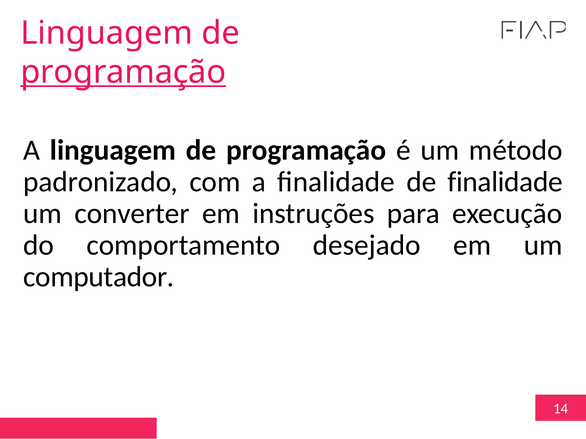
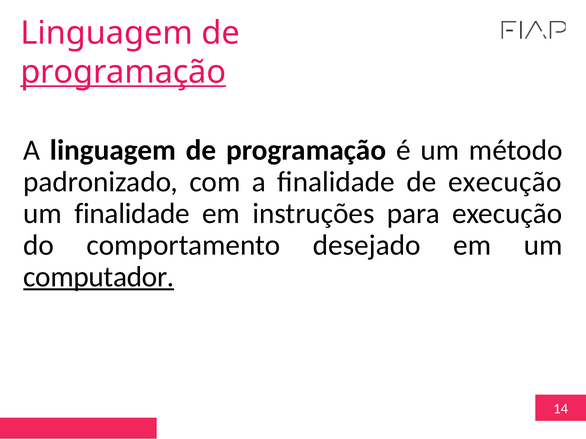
de finalidade: finalidade -> execução
um converter: converter -> finalidade
computador underline: none -> present
